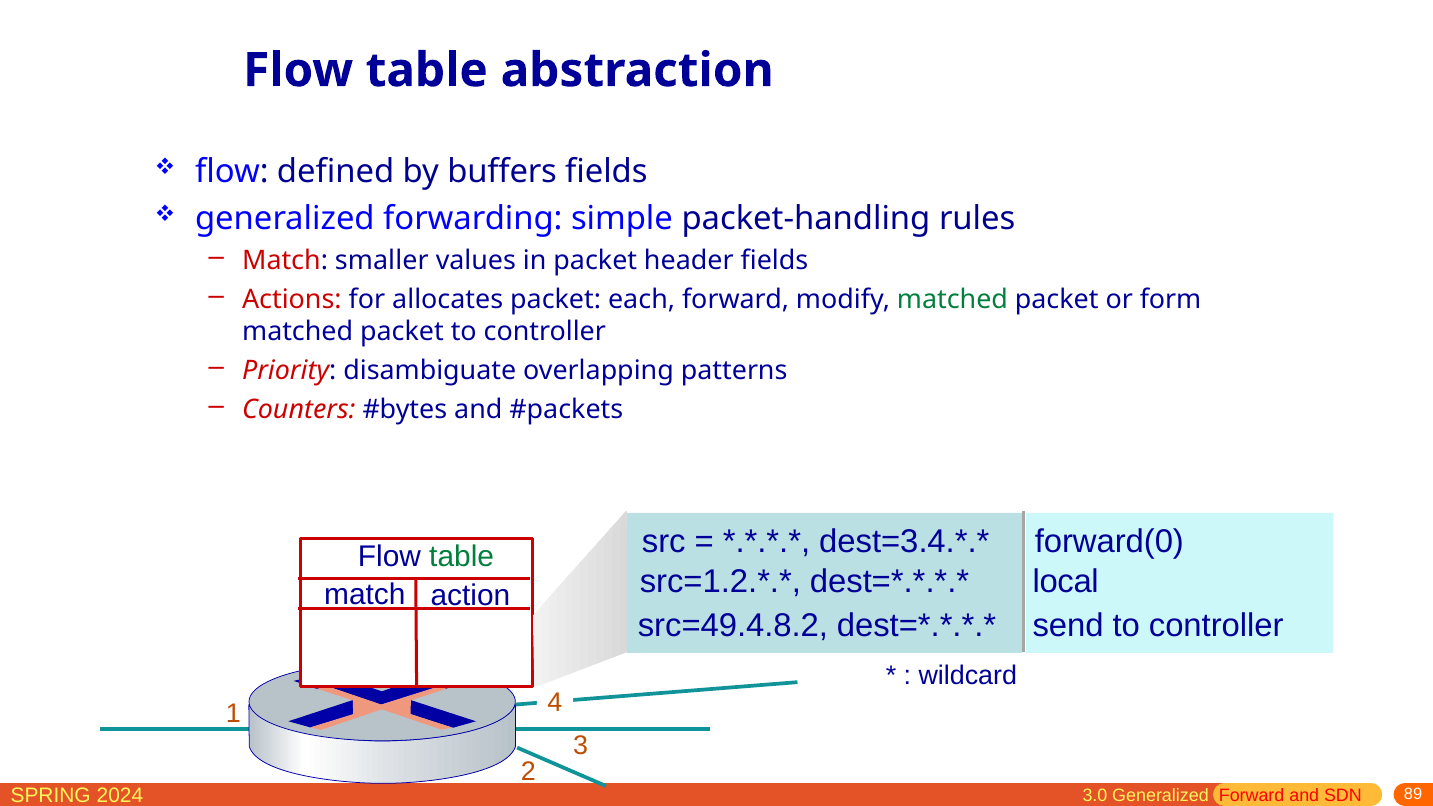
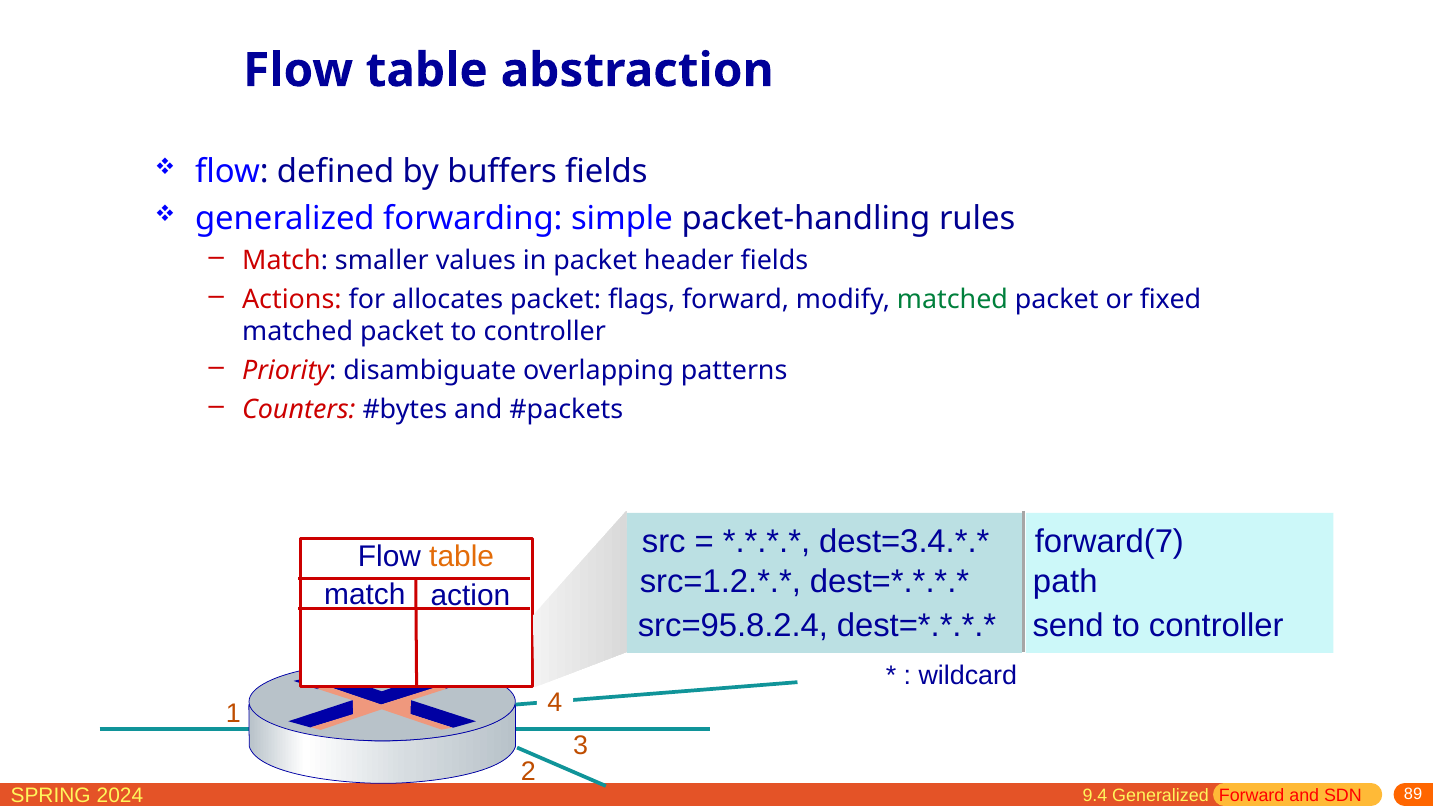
each: each -> flags
form: form -> fixed
forward(0: forward(0 -> forward(7
table at (462, 556) colour: green -> orange
local: local -> path
src=49.4.8.2: src=49.4.8.2 -> src=95.8.2.4
3.0: 3.0 -> 9.4
